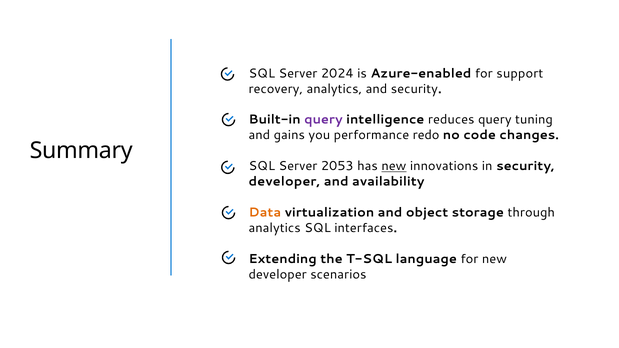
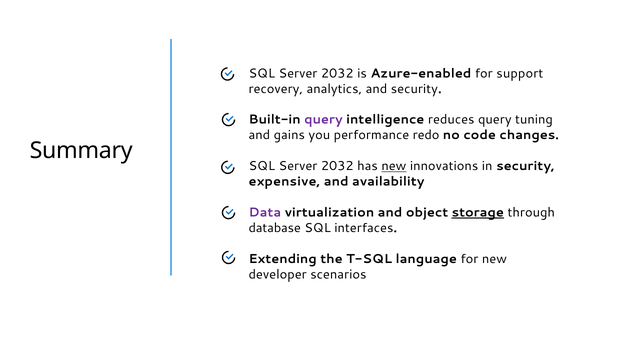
2024 at (337, 73): 2024 -> 2032
2053 at (337, 166): 2053 -> 2032
developer at (284, 182): developer -> expensive
Data colour: orange -> purple
storage underline: none -> present
analytics at (275, 228): analytics -> database
